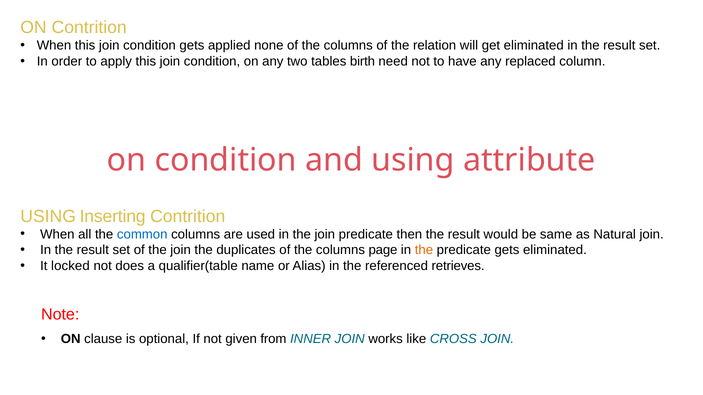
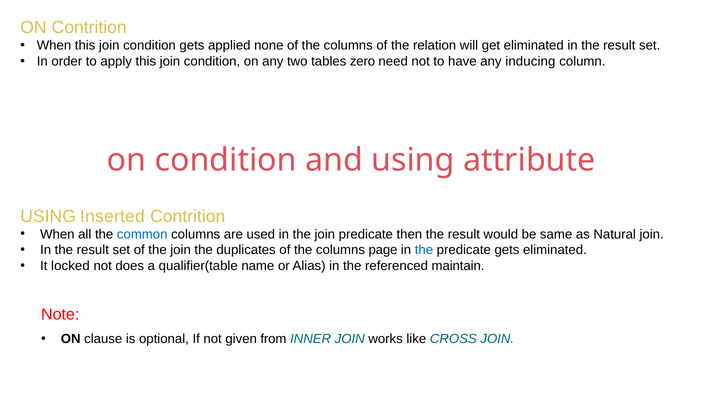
birth: birth -> zero
replaced: replaced -> inducing
Inserting: Inserting -> Inserted
the at (424, 250) colour: orange -> blue
retrieves: retrieves -> maintain
